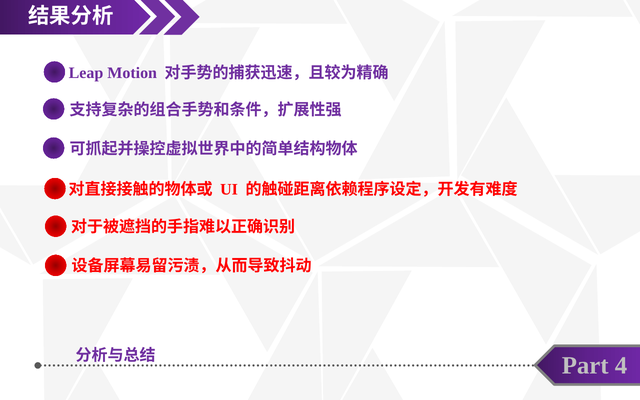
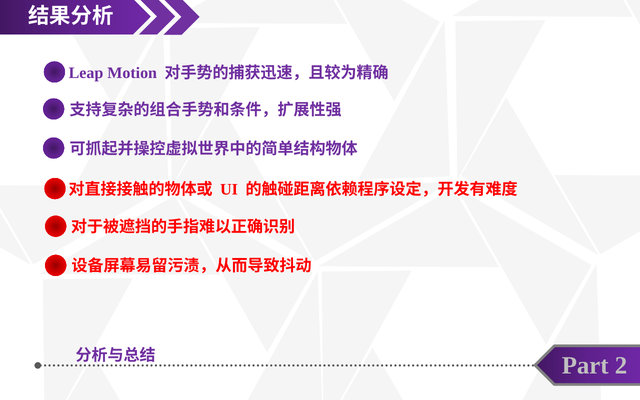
4: 4 -> 2
